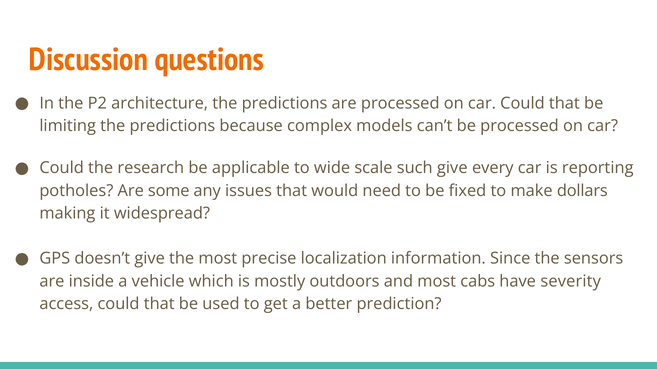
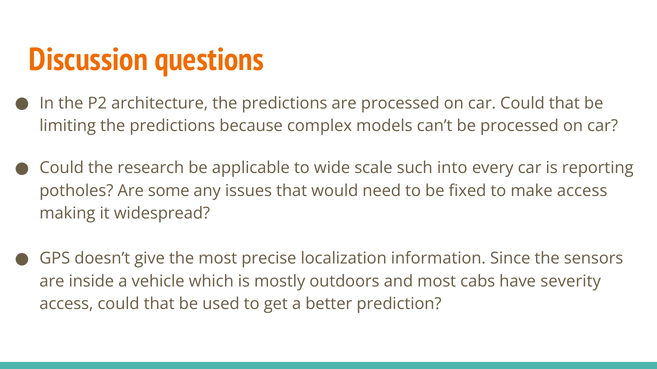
such give: give -> into
make dollars: dollars -> access
